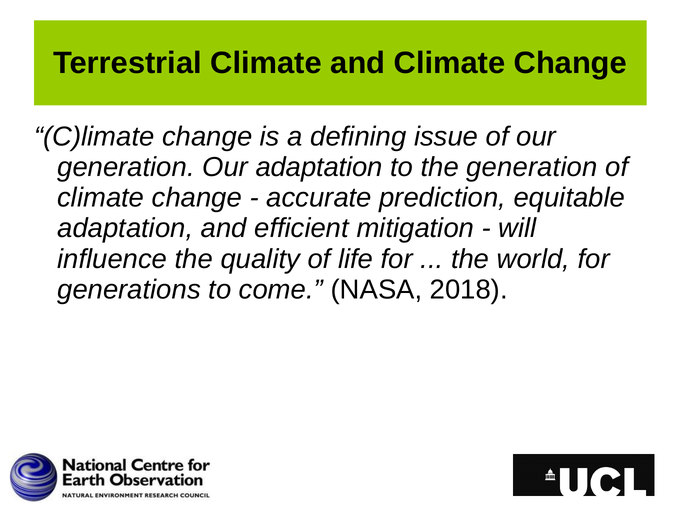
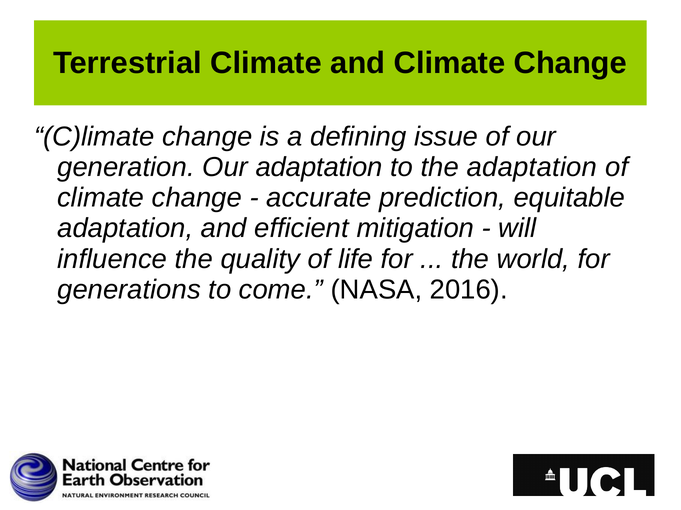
the generation: generation -> adaptation
2018: 2018 -> 2016
